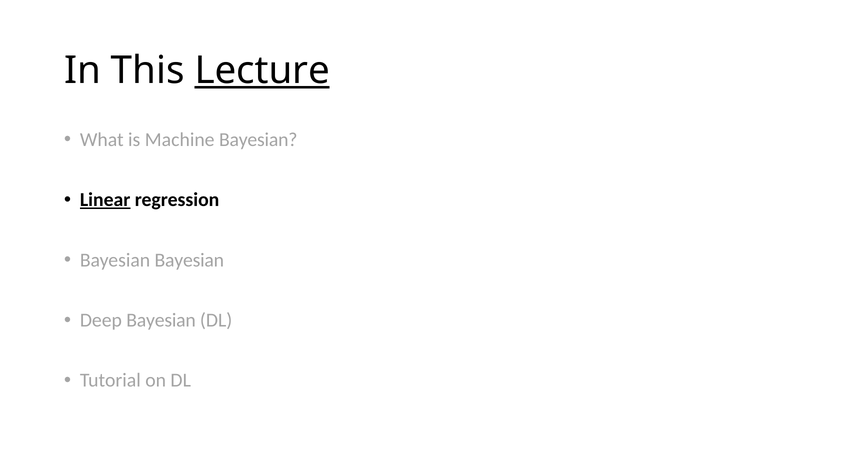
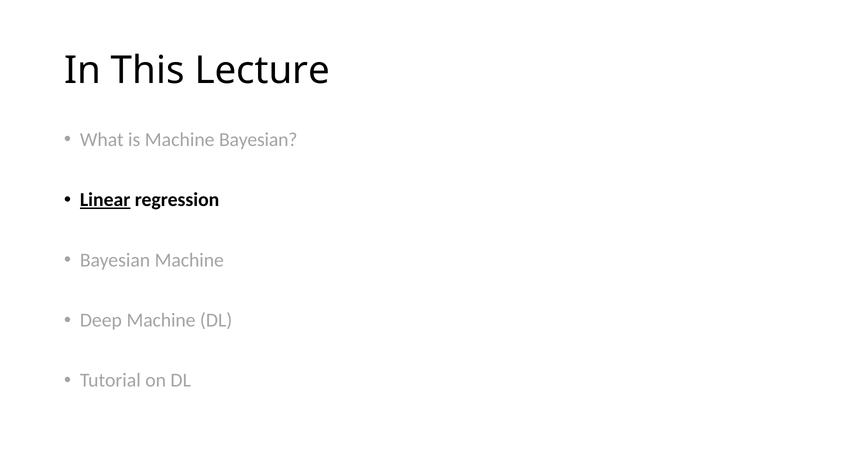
Lecture underline: present -> none
Bayesian Bayesian: Bayesian -> Machine
Deep Bayesian: Bayesian -> Machine
